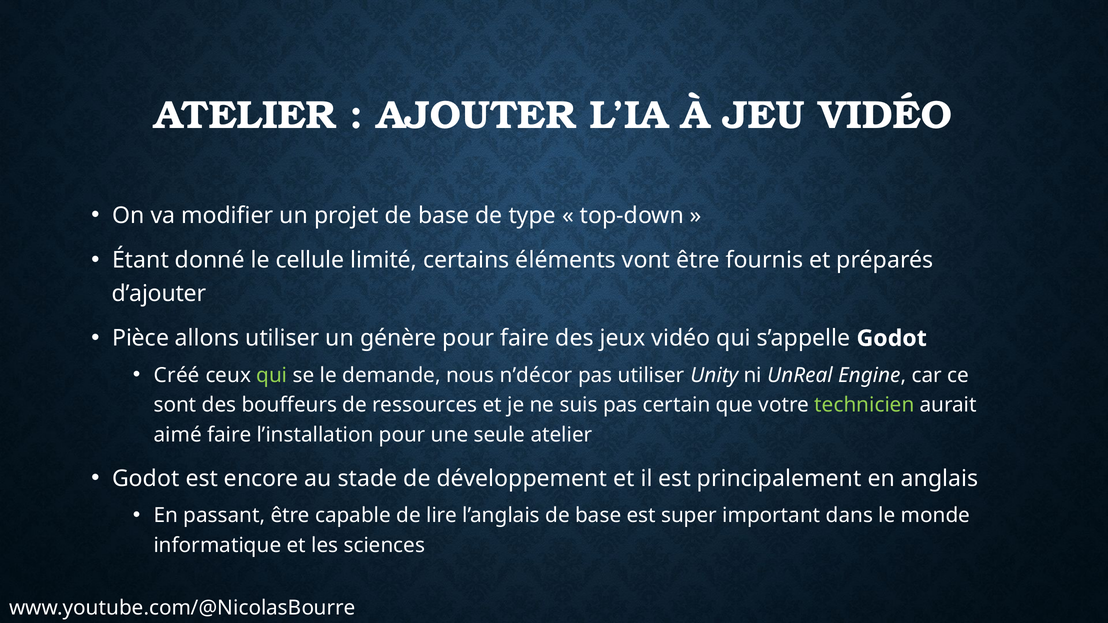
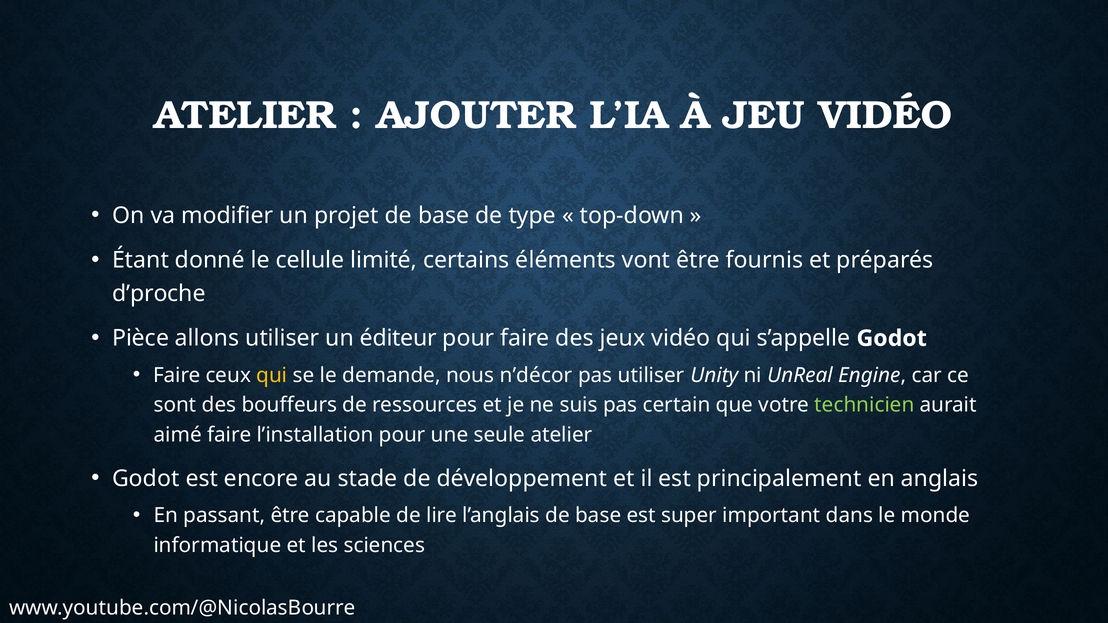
d’ajouter: d’ajouter -> d’proche
génère: génère -> éditeur
Créé at (177, 375): Créé -> Faire
qui at (272, 375) colour: light green -> yellow
